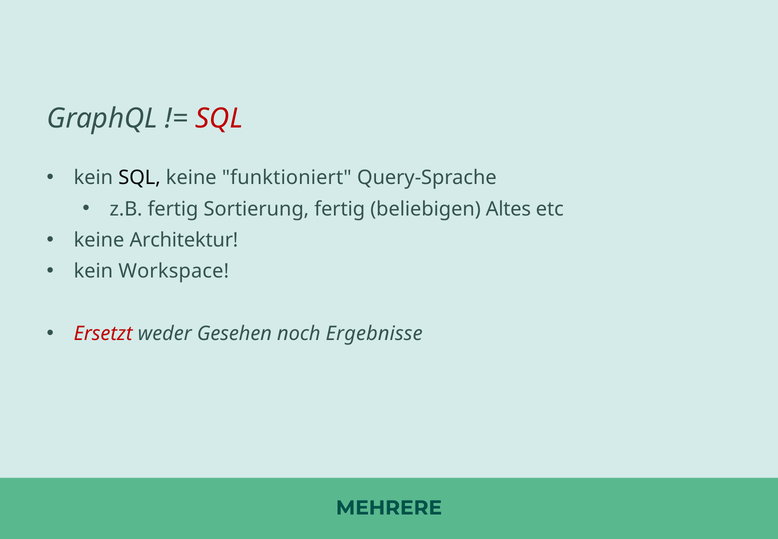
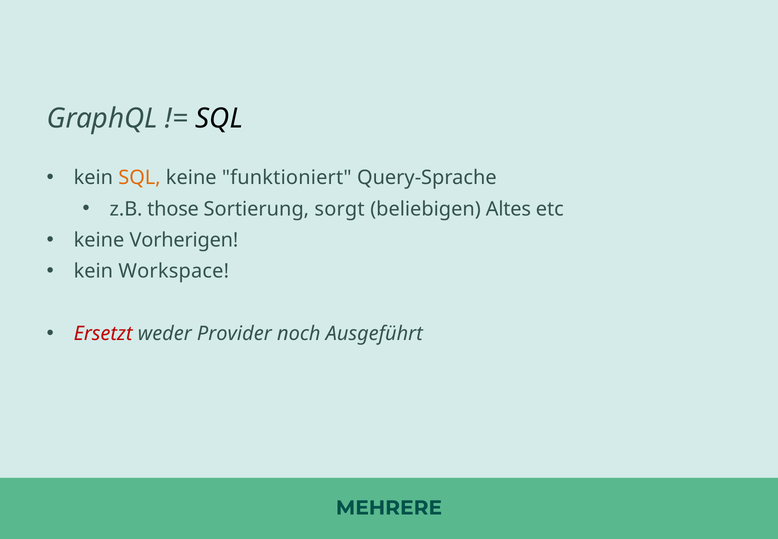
SQL at (219, 118) colour: red -> black
SQL at (139, 178) colour: black -> orange
z.B fertig: fertig -> those
Sortierung fertig: fertig -> sorgt
Architektur: Architektur -> Vorherigen
Gesehen: Gesehen -> Provider
Ergebnisse: Ergebnisse -> Ausgeführt
